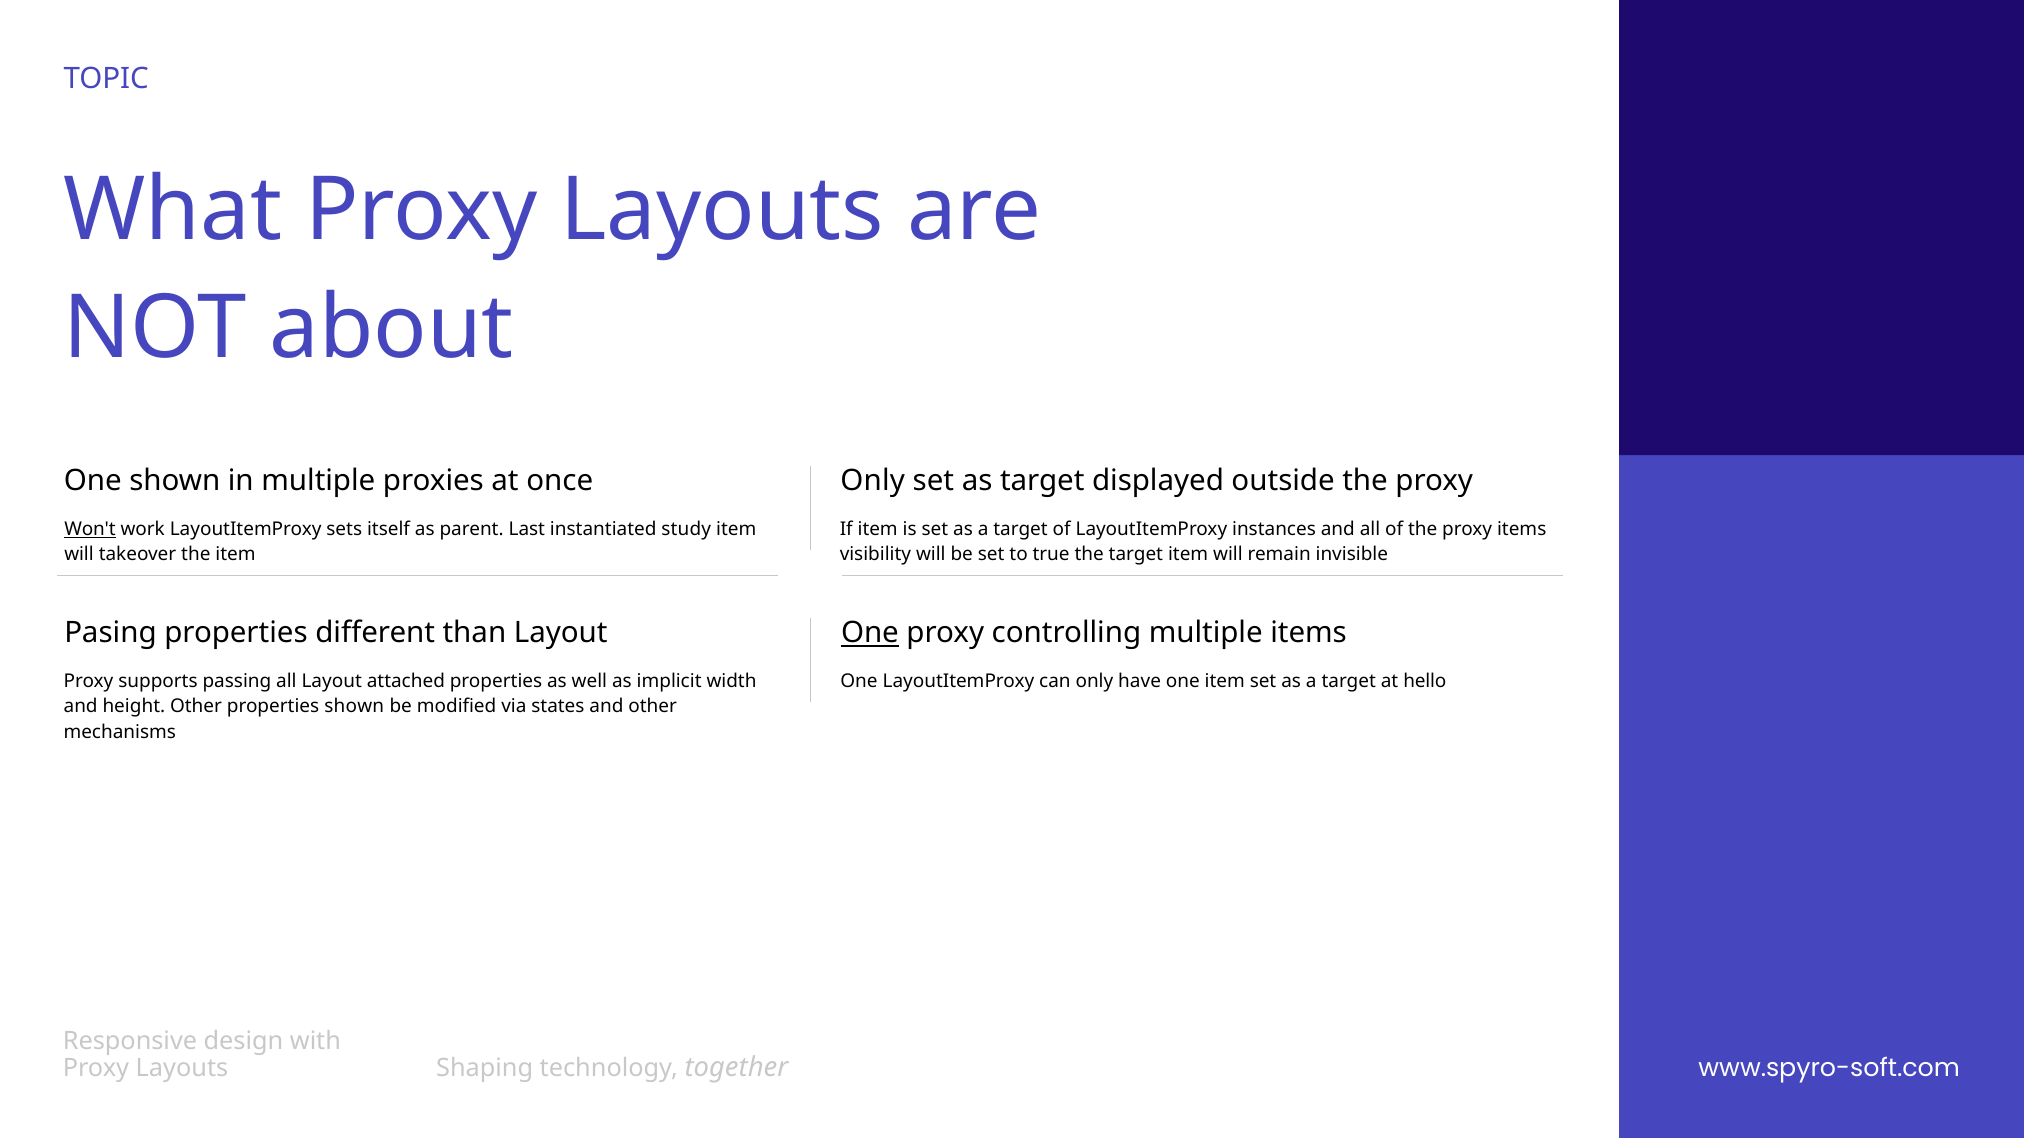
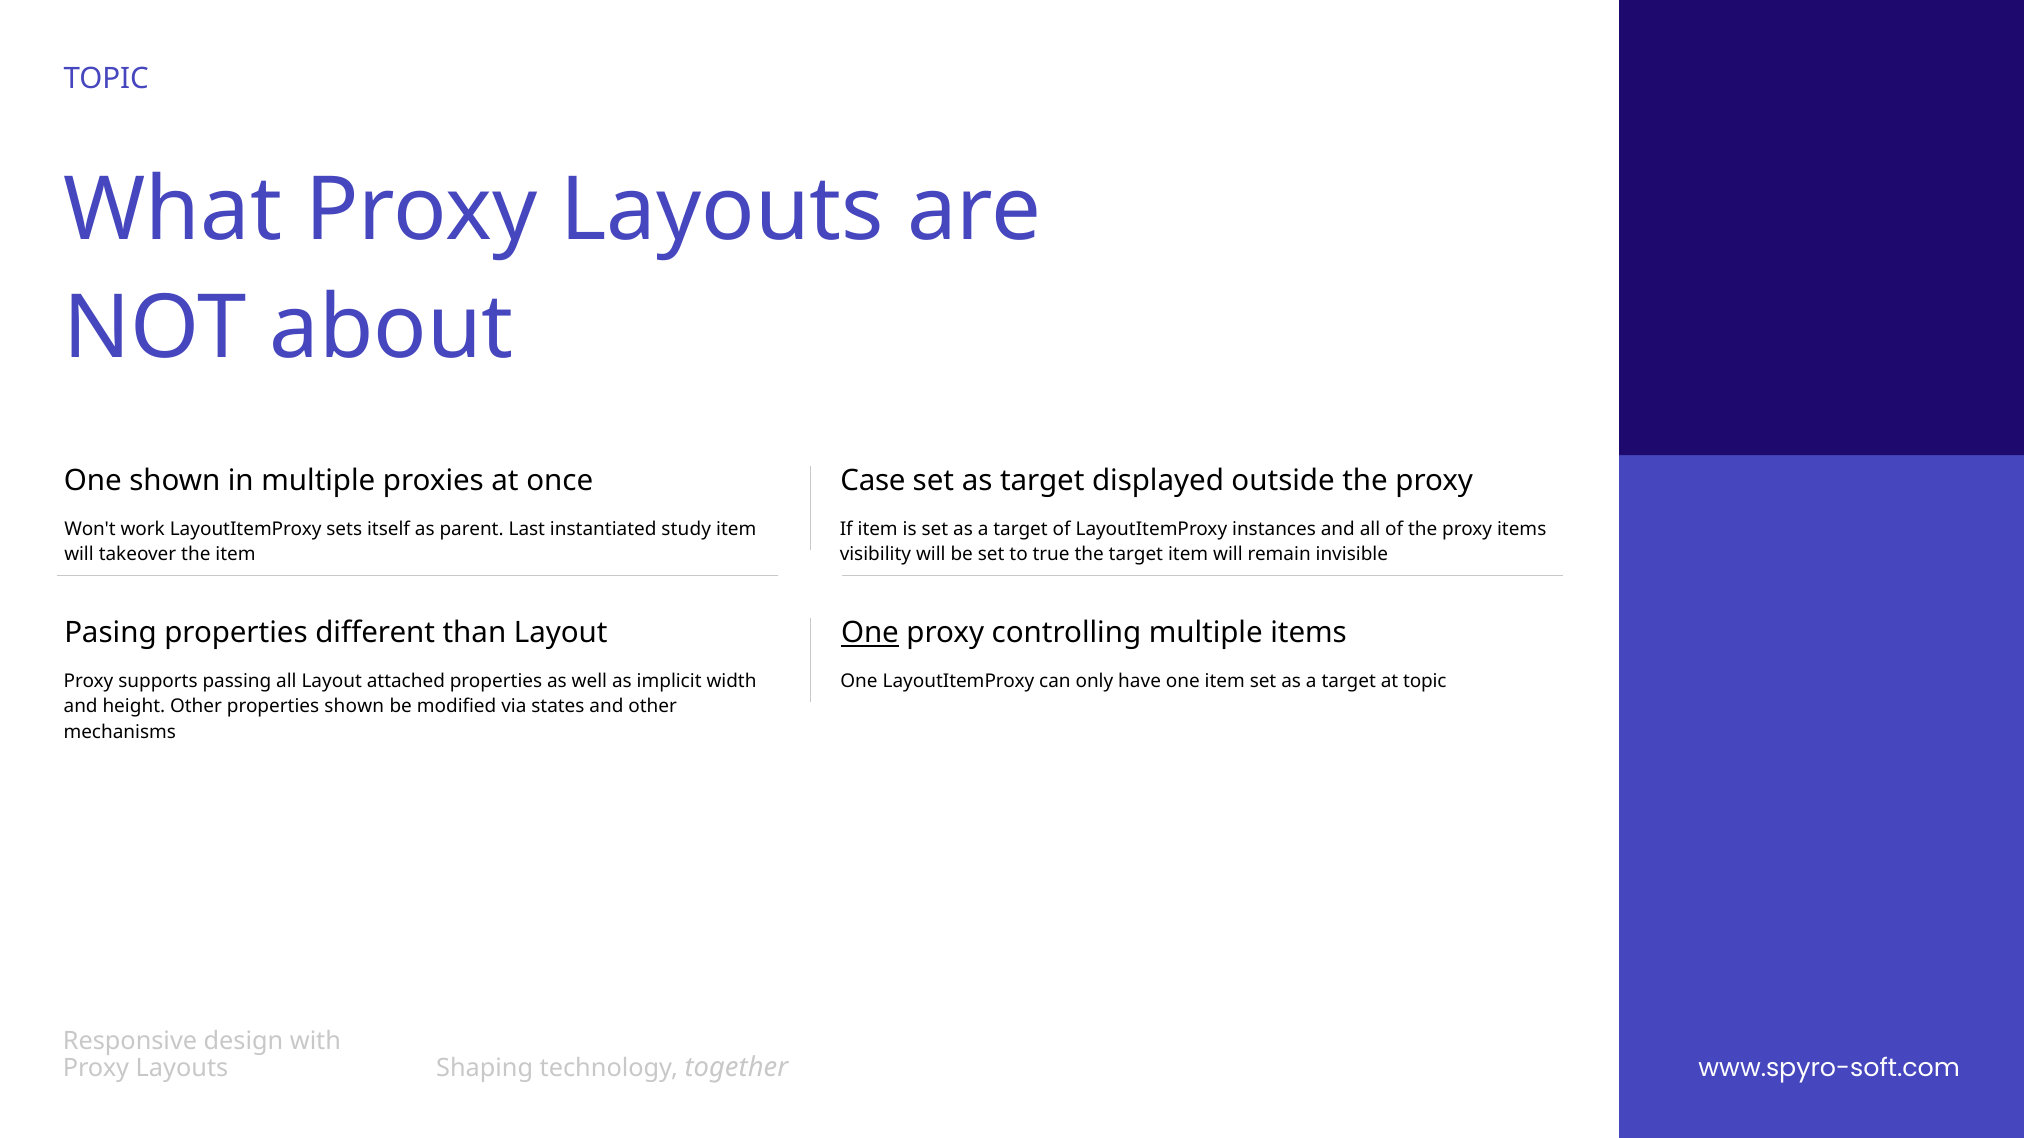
Only at (873, 481): Only -> Case
Won't underline: present -> none
at hello: hello -> topic
